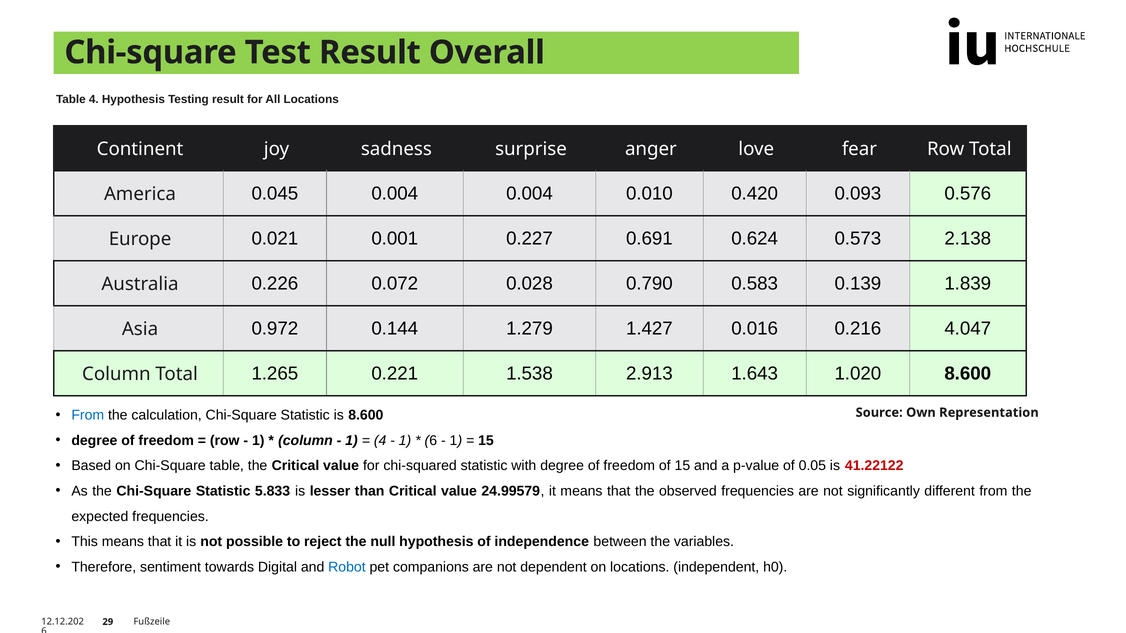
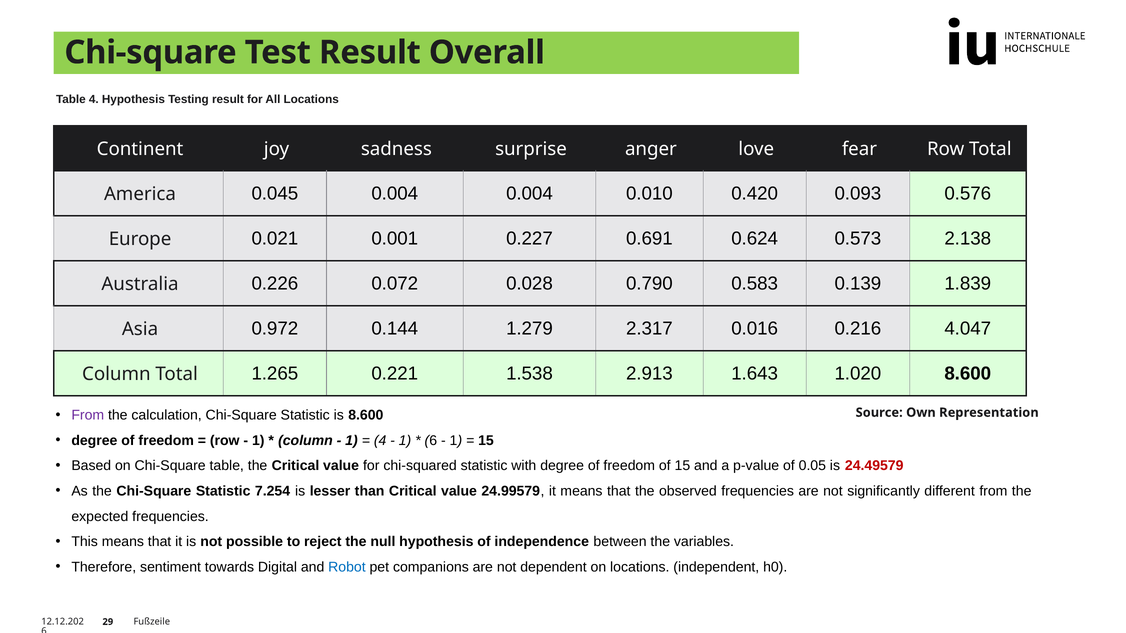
1.427: 1.427 -> 2.317
From at (88, 415) colour: blue -> purple
41.22122: 41.22122 -> 24.49579
5.833: 5.833 -> 7.254
